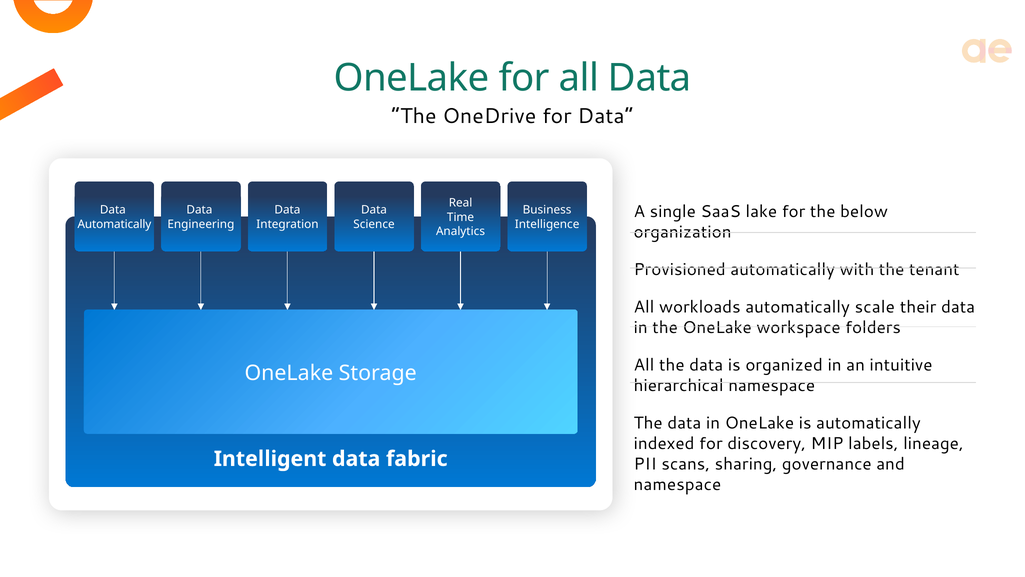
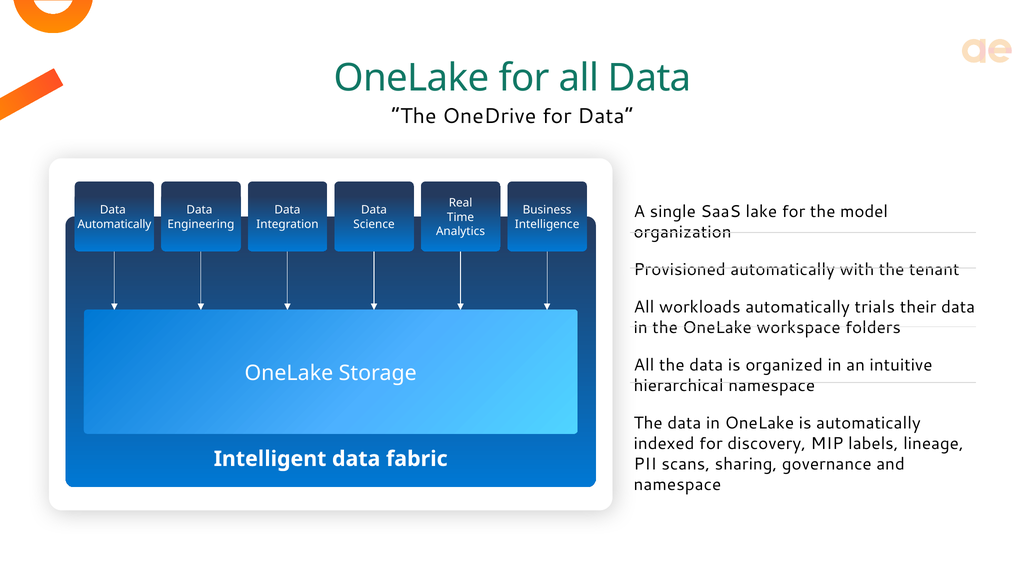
below: below -> model
scale: scale -> trials
